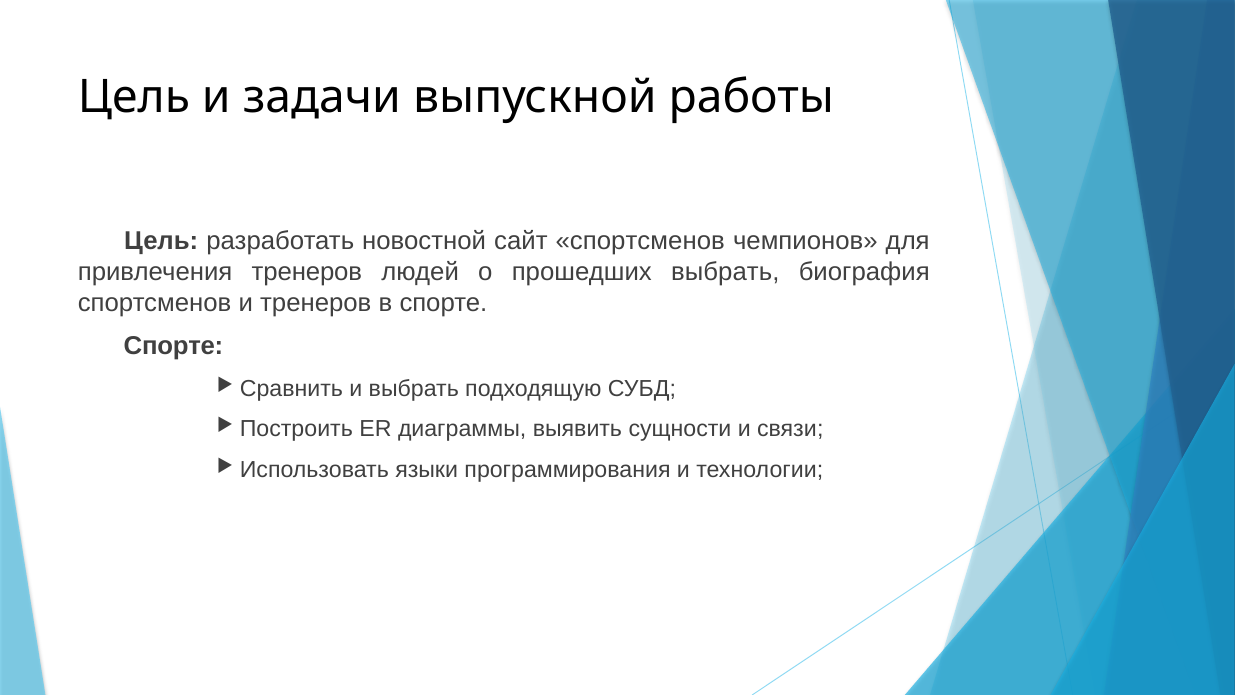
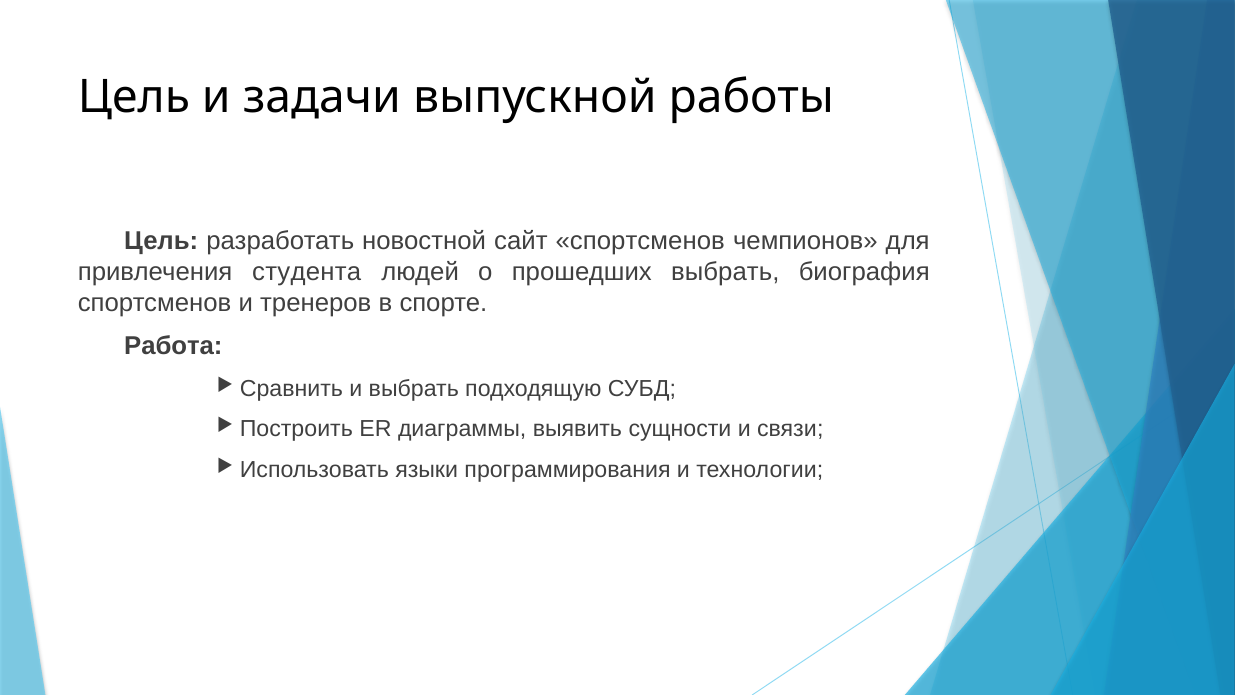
привлечения тренеров: тренеров -> студента
Спорте at (173, 346): Спорте -> Работа
